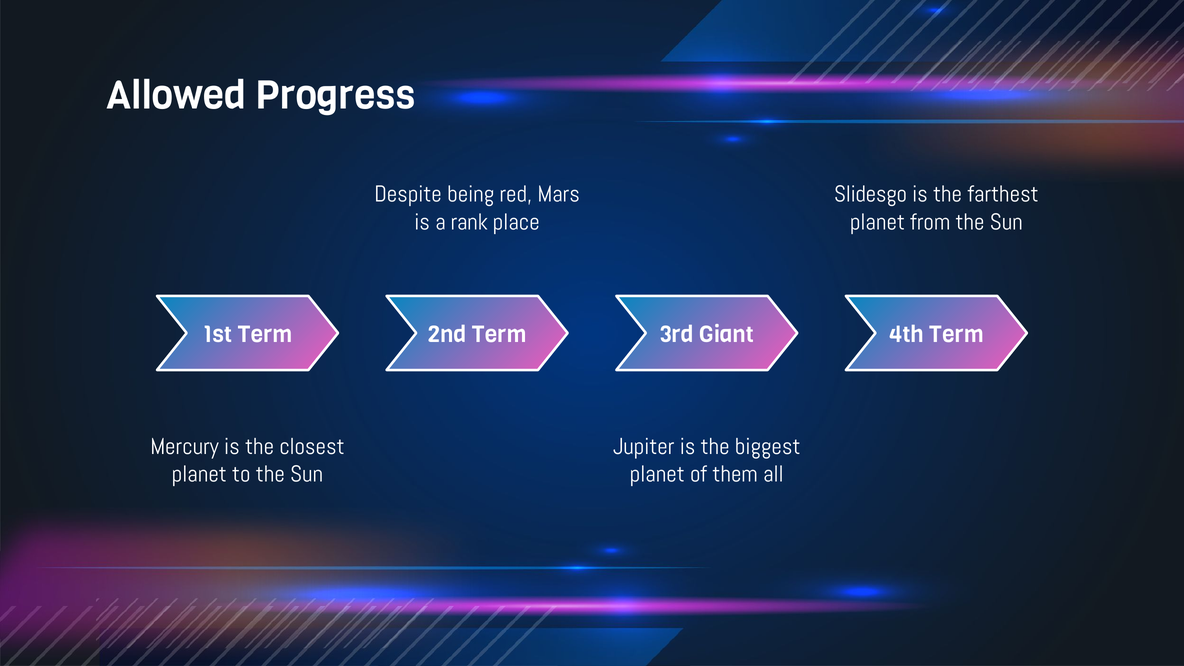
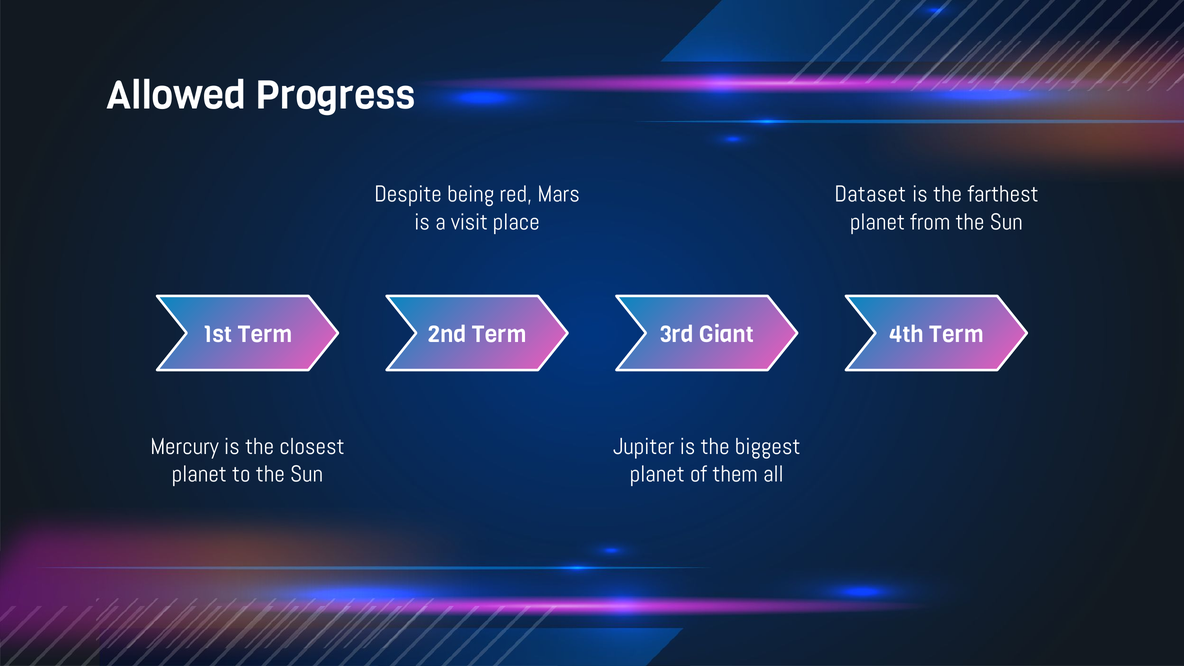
Slidesgo: Slidesgo -> Dataset
rank: rank -> visit
